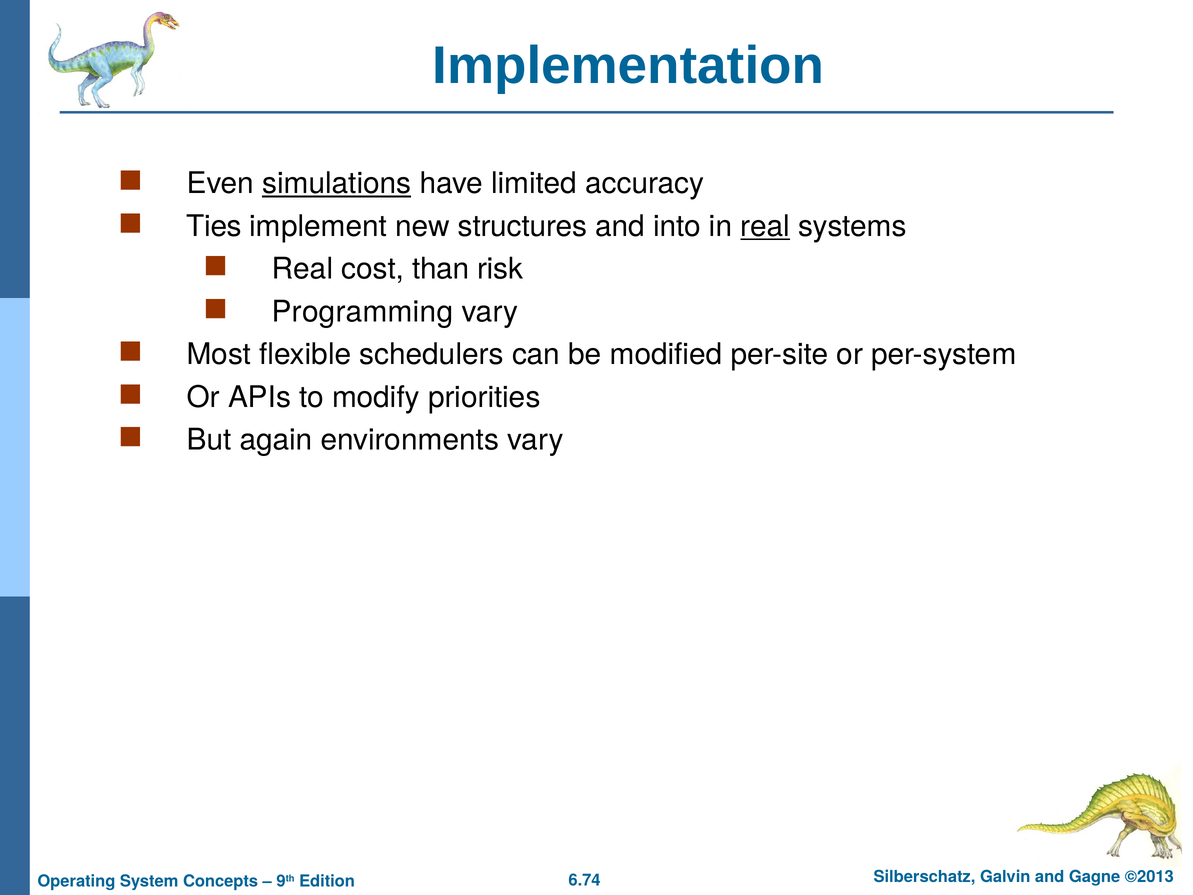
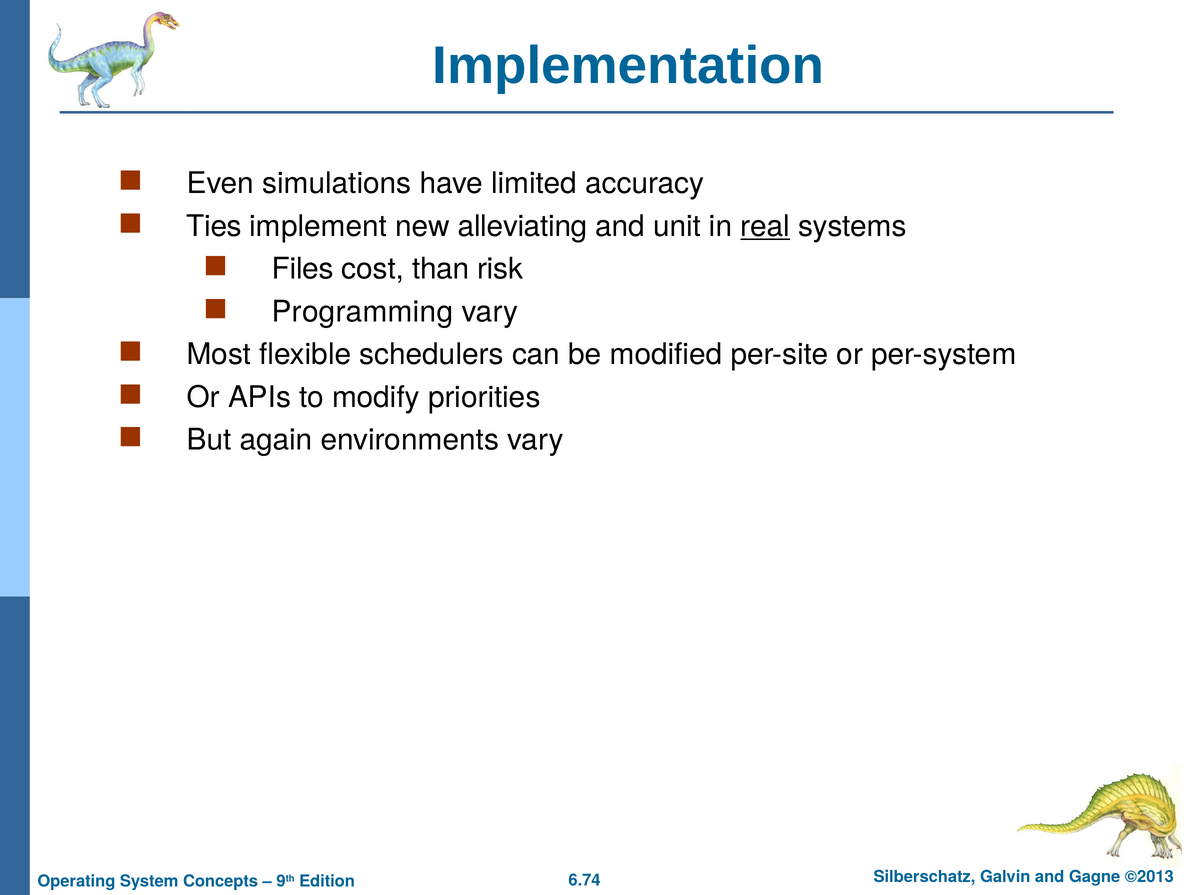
simulations underline: present -> none
structures: structures -> alleviating
into: into -> unit
Real at (303, 269): Real -> Files
